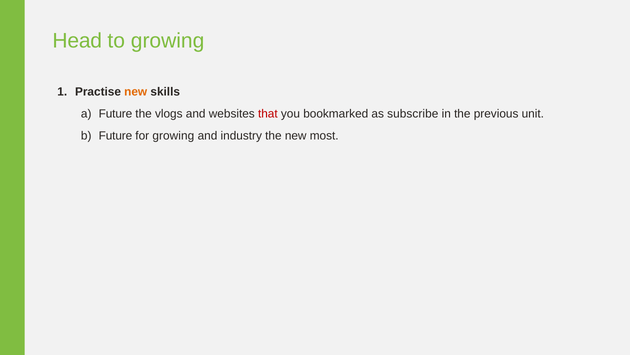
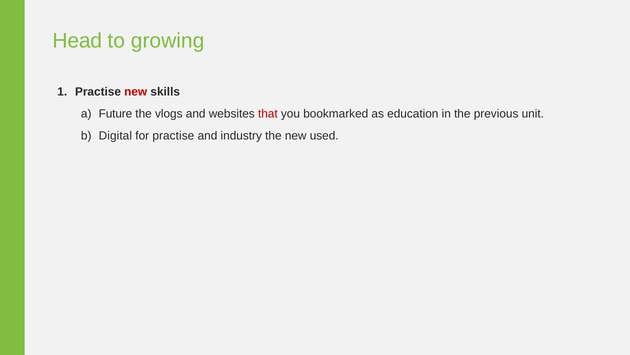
new at (136, 92) colour: orange -> red
subscribe: subscribe -> education
Future at (115, 136): Future -> Digital
for growing: growing -> practise
most: most -> used
